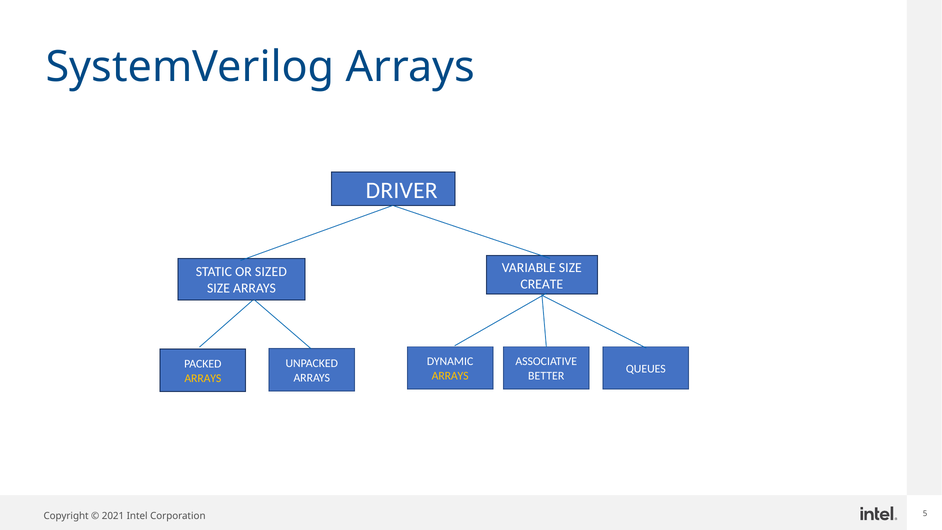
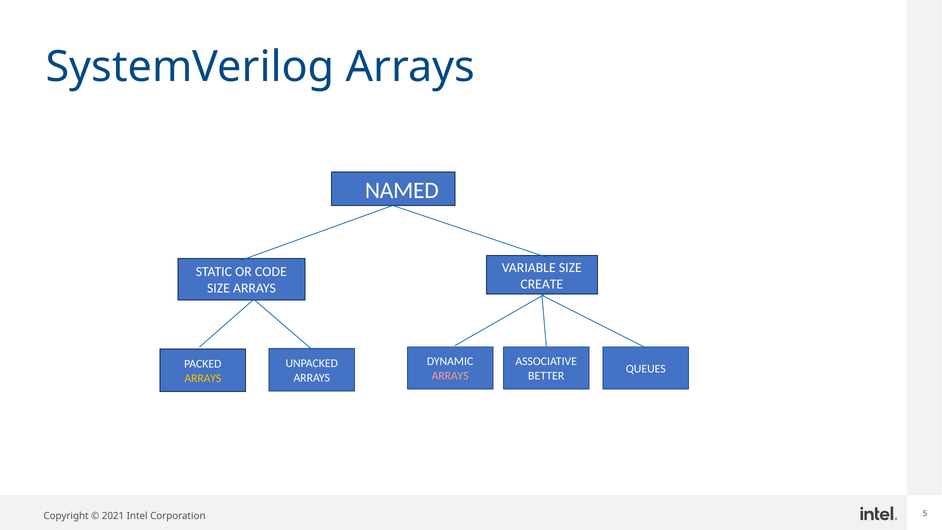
DRIVER: DRIVER -> NAMED
SIZED: SIZED -> CODE
ARRAYS at (450, 376) colour: yellow -> pink
